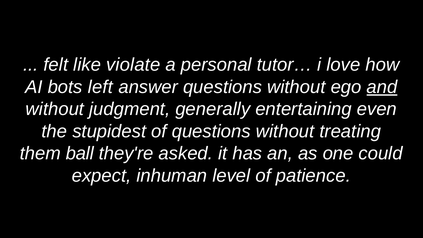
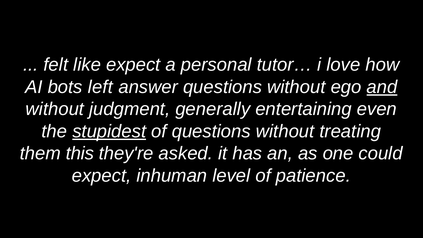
like violate: violate -> expect
stupidest underline: none -> present
ball: ball -> this
